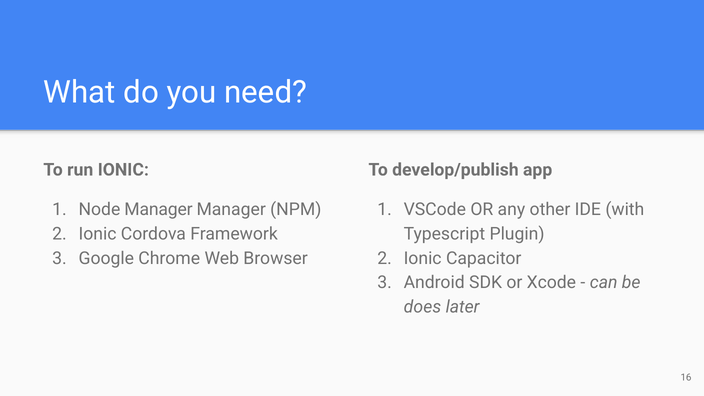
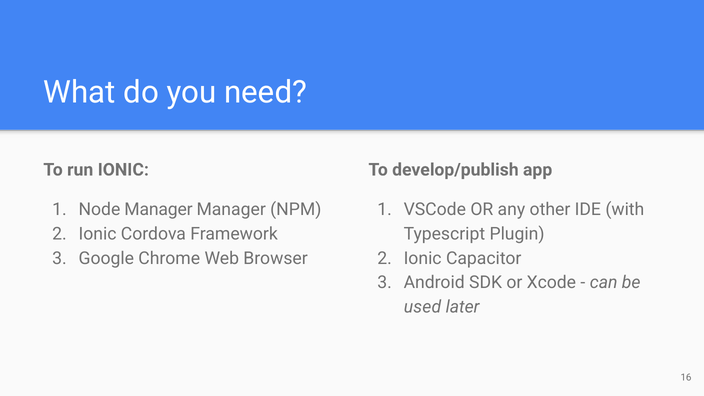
does: does -> used
